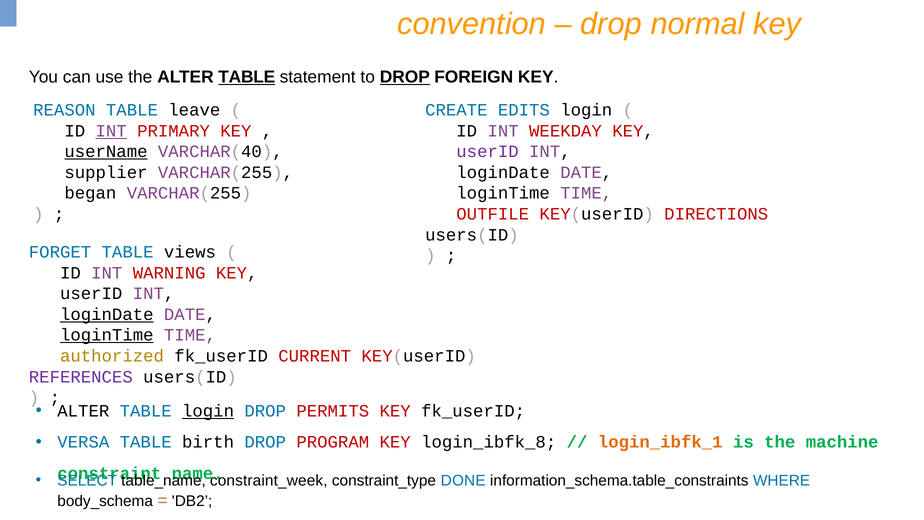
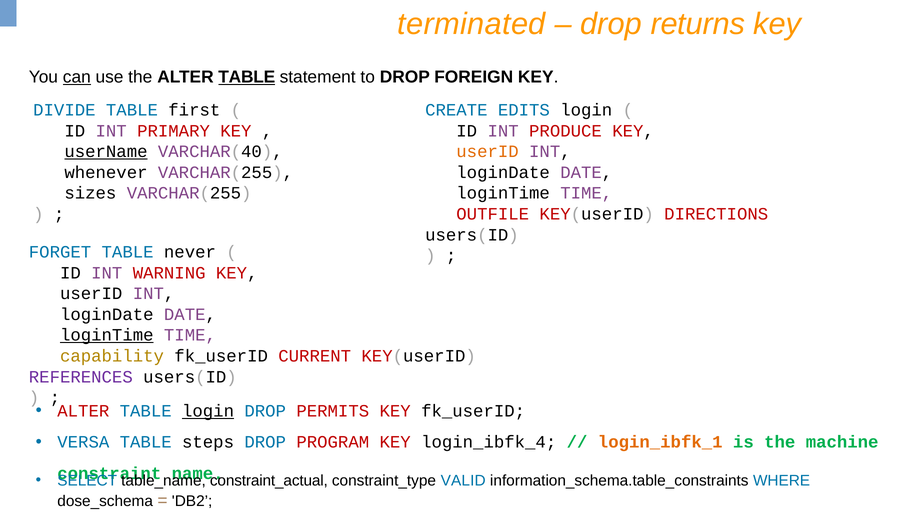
convention: convention -> terminated
normal: normal -> returns
can underline: none -> present
DROP at (405, 77) underline: present -> none
REASON: REASON -> DIVIDE
leave: leave -> first
INT at (111, 131) underline: present -> none
WEEKDAY: WEEKDAY -> PRODUCE
userID at (488, 152) colour: purple -> orange
supplier: supplier -> whenever
began: began -> sizes
views: views -> never
loginDate at (107, 314) underline: present -> none
authorized: authorized -> capability
ALTER at (83, 411) colour: black -> red
birth: birth -> steps
login_ibfk_8: login_ibfk_8 -> login_ibfk_4
constraint_week: constraint_week -> constraint_actual
DONE: DONE -> VALID
body_schema: body_schema -> dose_schema
